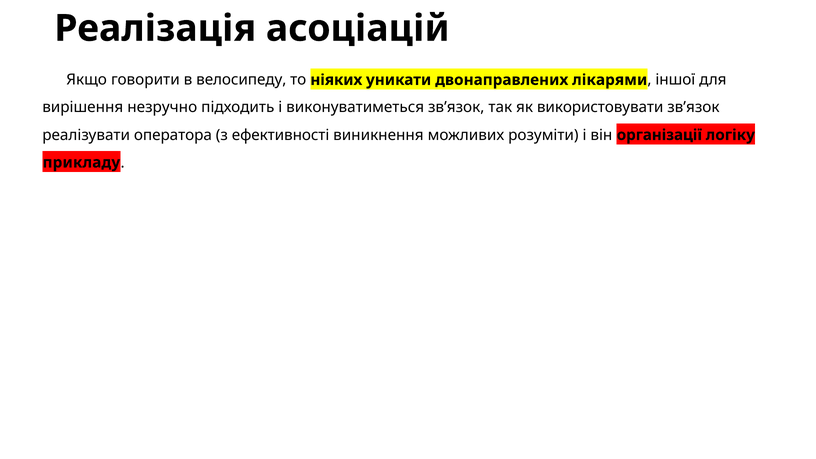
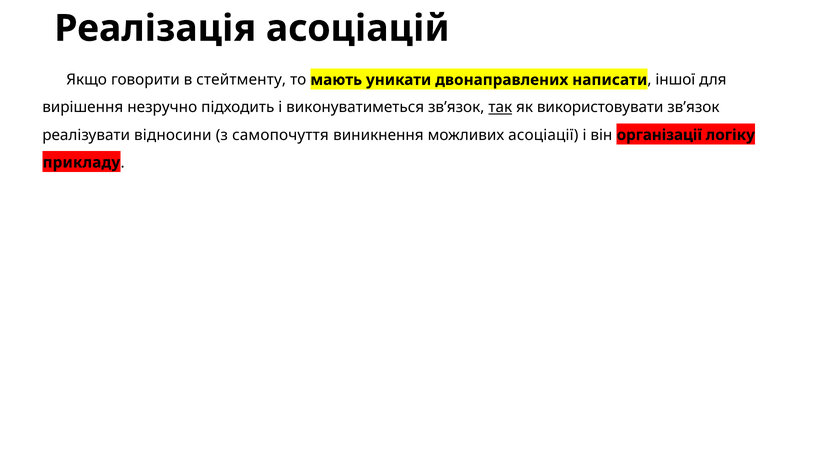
велосипеду: велосипеду -> стейтменту
ніяких: ніяких -> мають
лікарями: лікарями -> написати
так underline: none -> present
оператора: оператора -> відносини
ефективності: ефективності -> самопочуття
розуміти: розуміти -> асоціації
